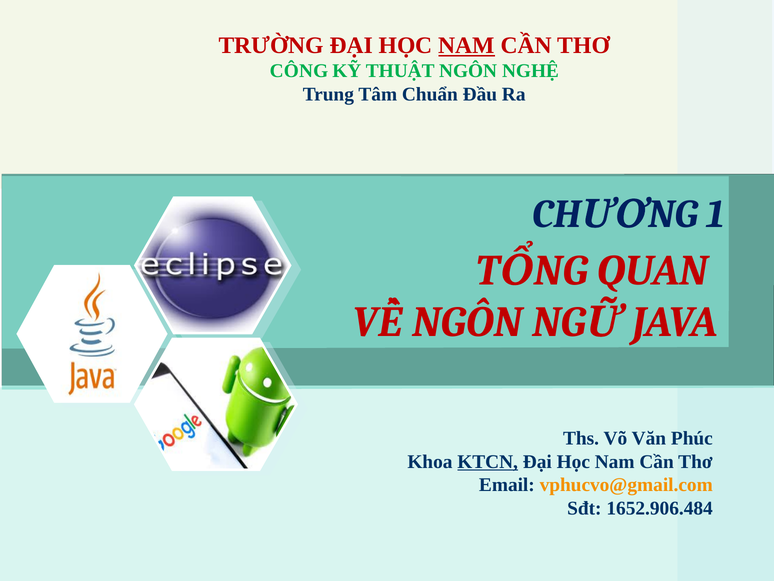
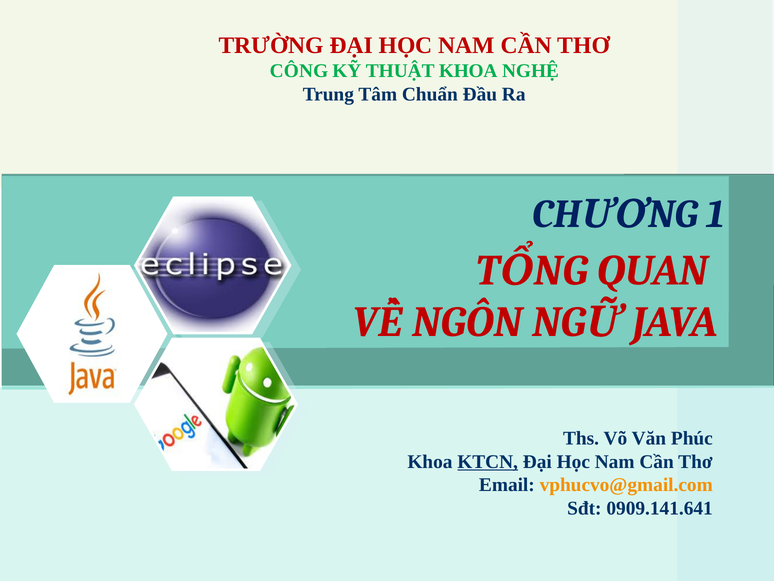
NAM at (467, 45) underline: present -> none
THUẬT NGÔN: NGÔN -> KHOA
1652.906.484: 1652.906.484 -> 0909.141.641
